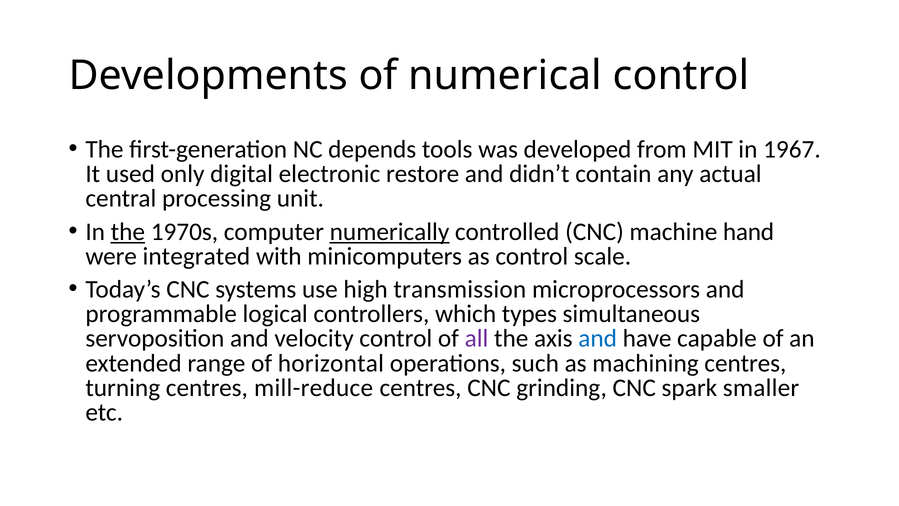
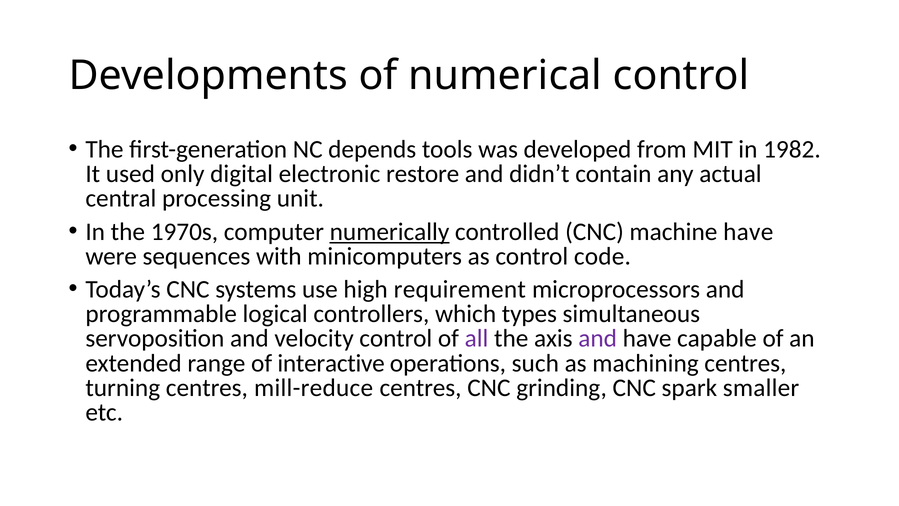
1967: 1967 -> 1982
the at (128, 232) underline: present -> none
machine hand: hand -> have
integrated: integrated -> sequences
scale: scale -> code
transmission: transmission -> requirement
and at (598, 338) colour: blue -> purple
horizontal: horizontal -> interactive
